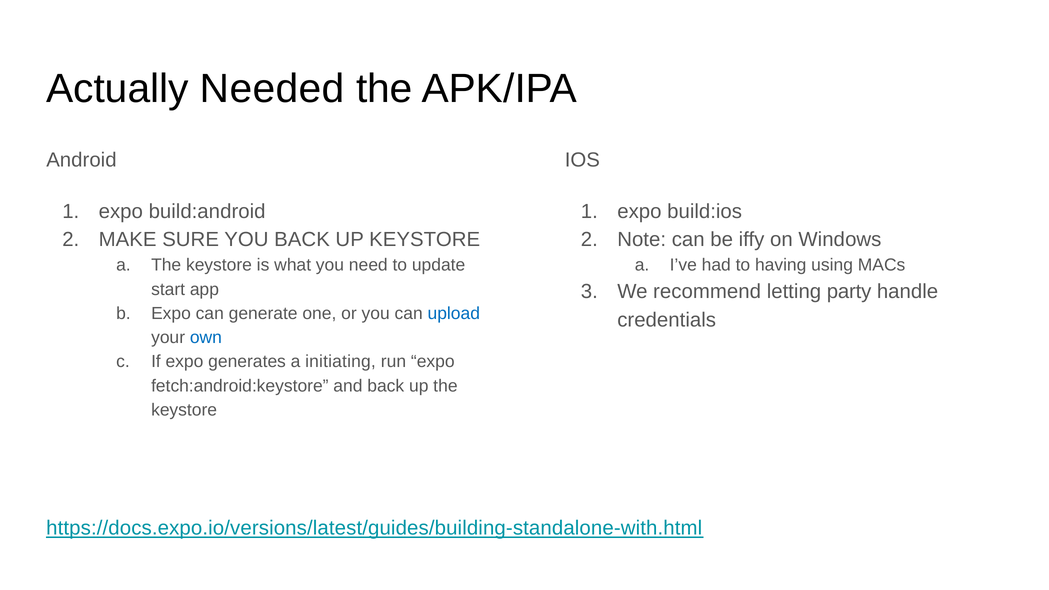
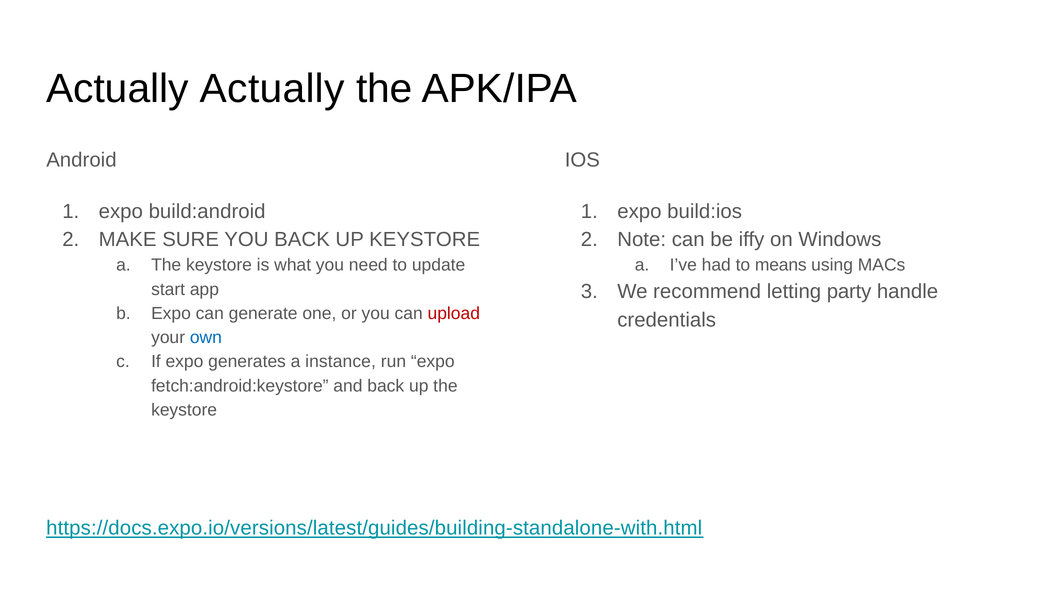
Actually Needed: Needed -> Actually
having: having -> means
upload colour: blue -> red
initiating: initiating -> instance
